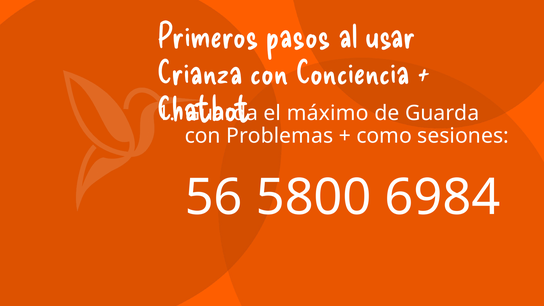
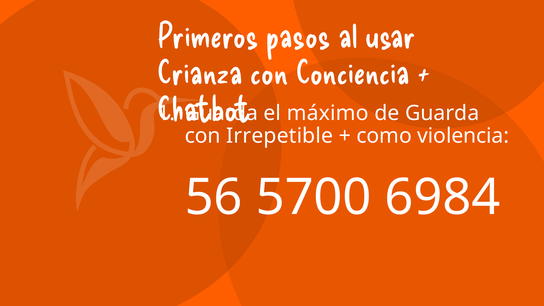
Problemas: Problemas -> Irrepetible
sesiones: sesiones -> violencia
5800: 5800 -> 5700
